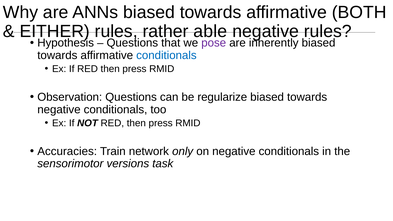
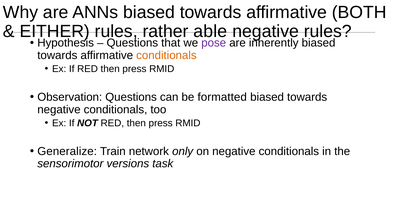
conditionals at (166, 55) colour: blue -> orange
regularize: regularize -> formatted
Accuracies: Accuracies -> Generalize
